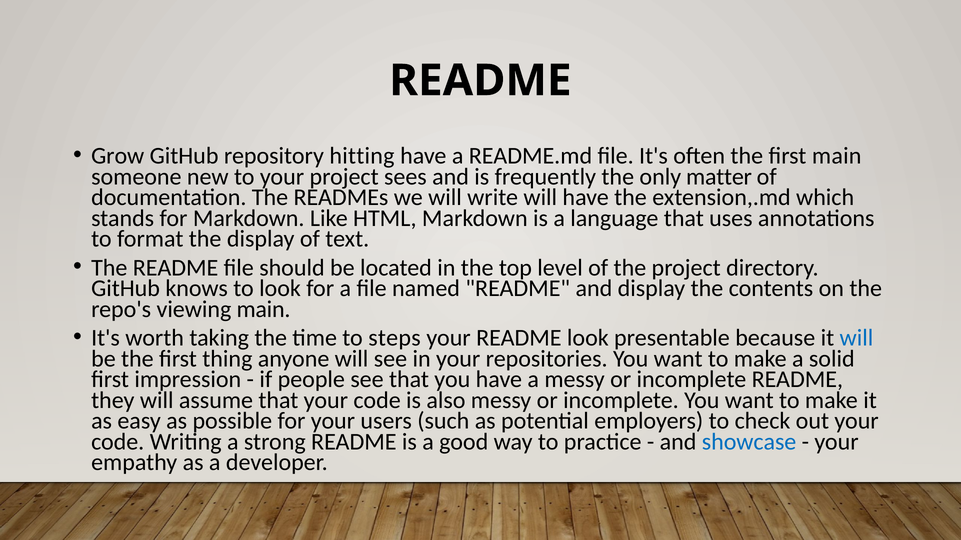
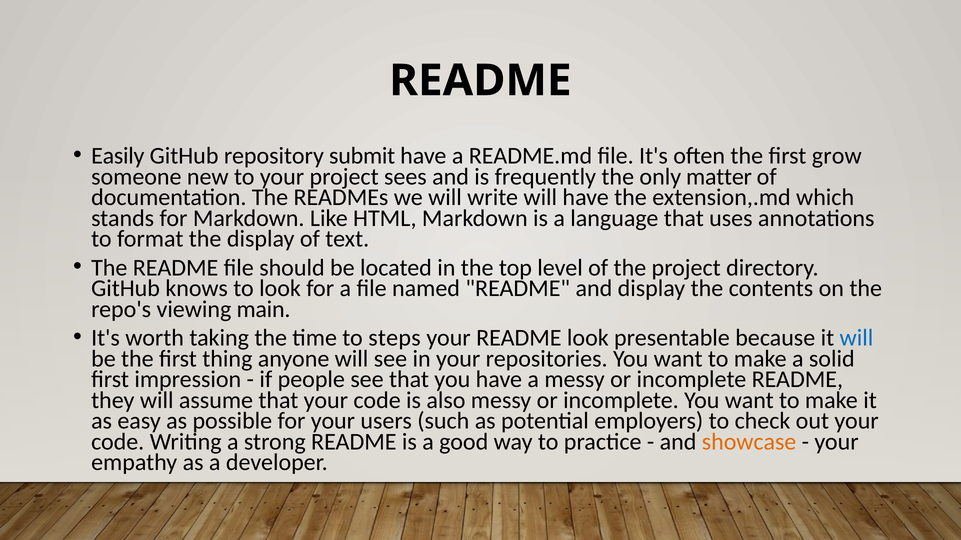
Grow: Grow -> Easily
hitting: hitting -> submit
first main: main -> grow
showcase colour: blue -> orange
